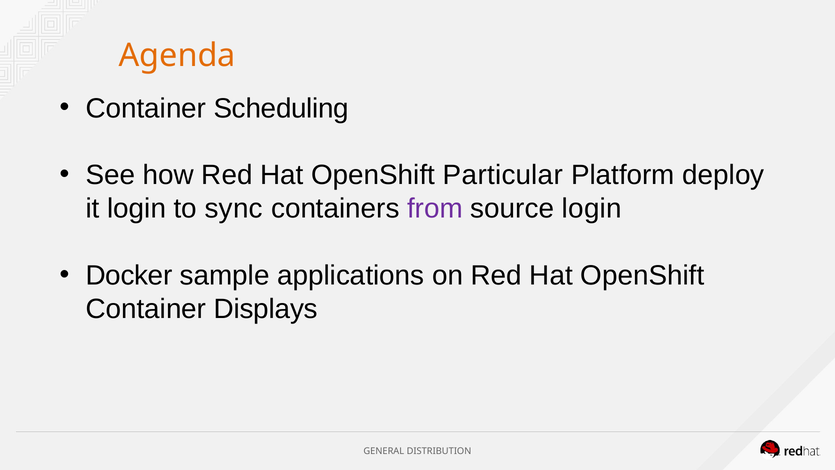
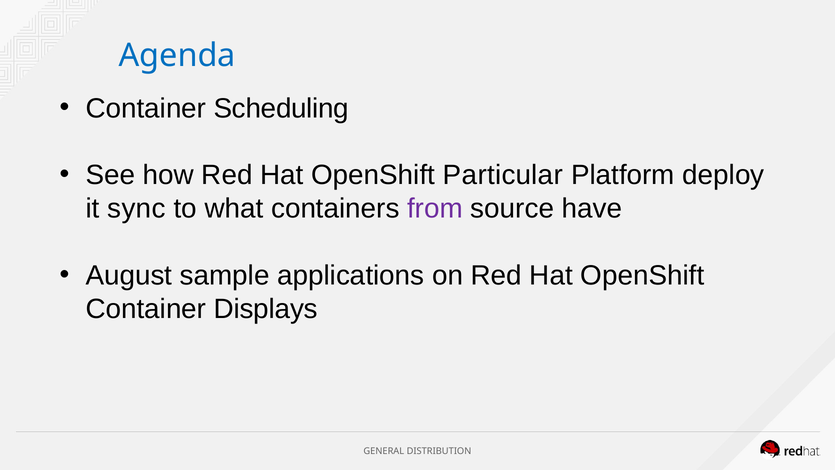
Agenda colour: orange -> blue
it login: login -> sync
sync: sync -> what
source login: login -> have
Docker: Docker -> August
